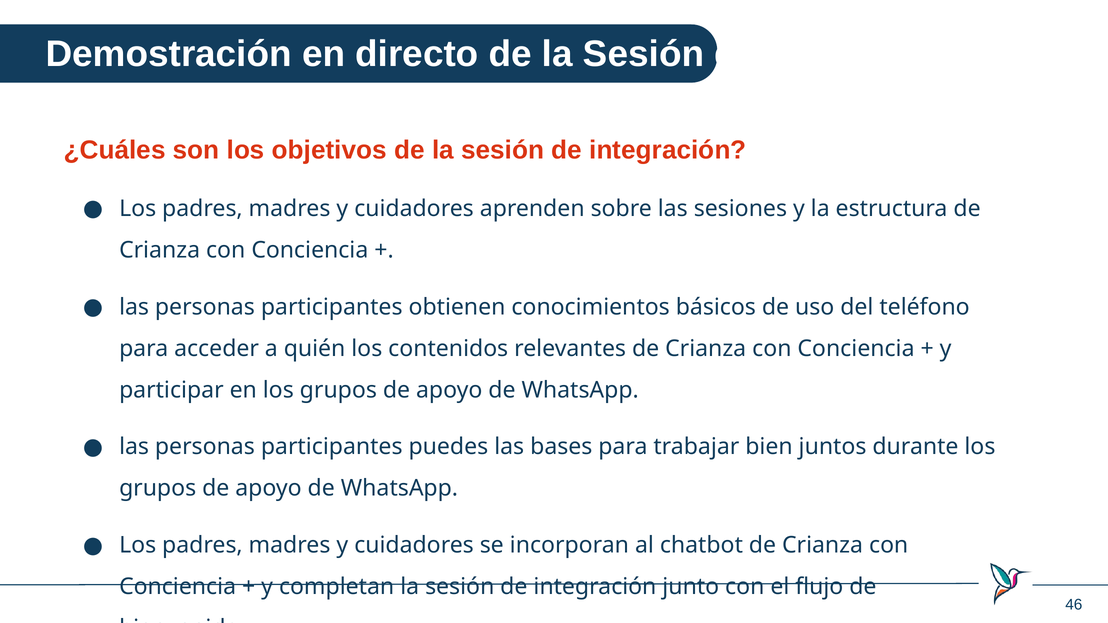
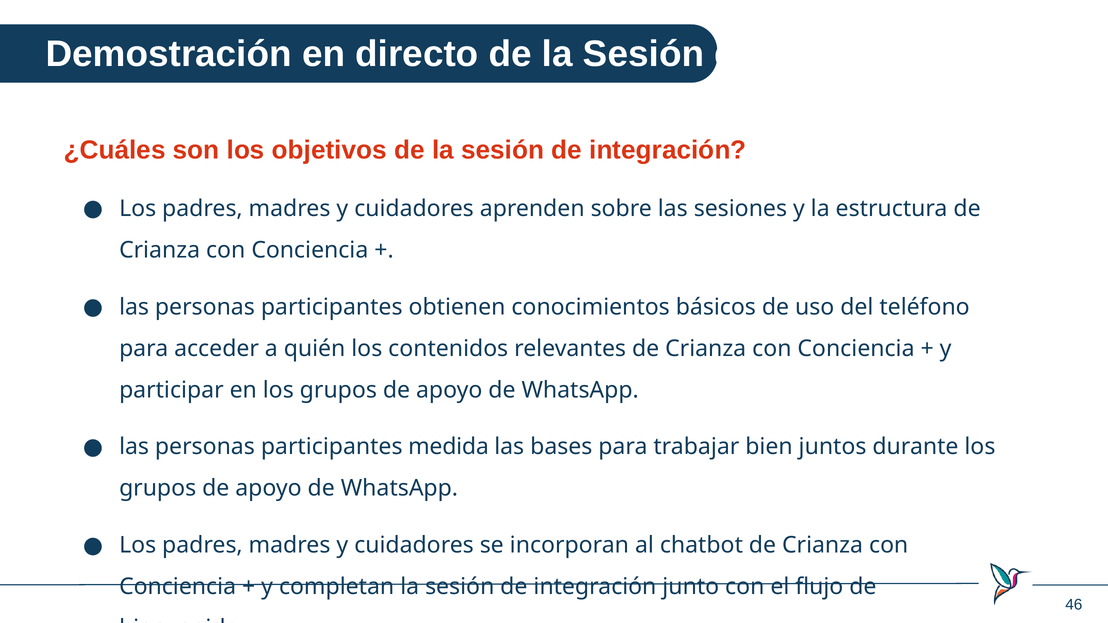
puedes: puedes -> medida
